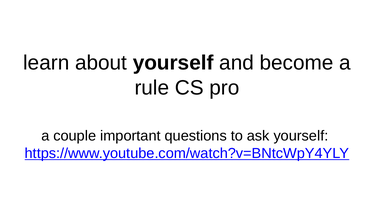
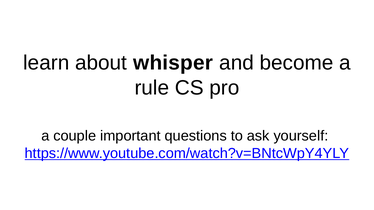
about yourself: yourself -> whisper
